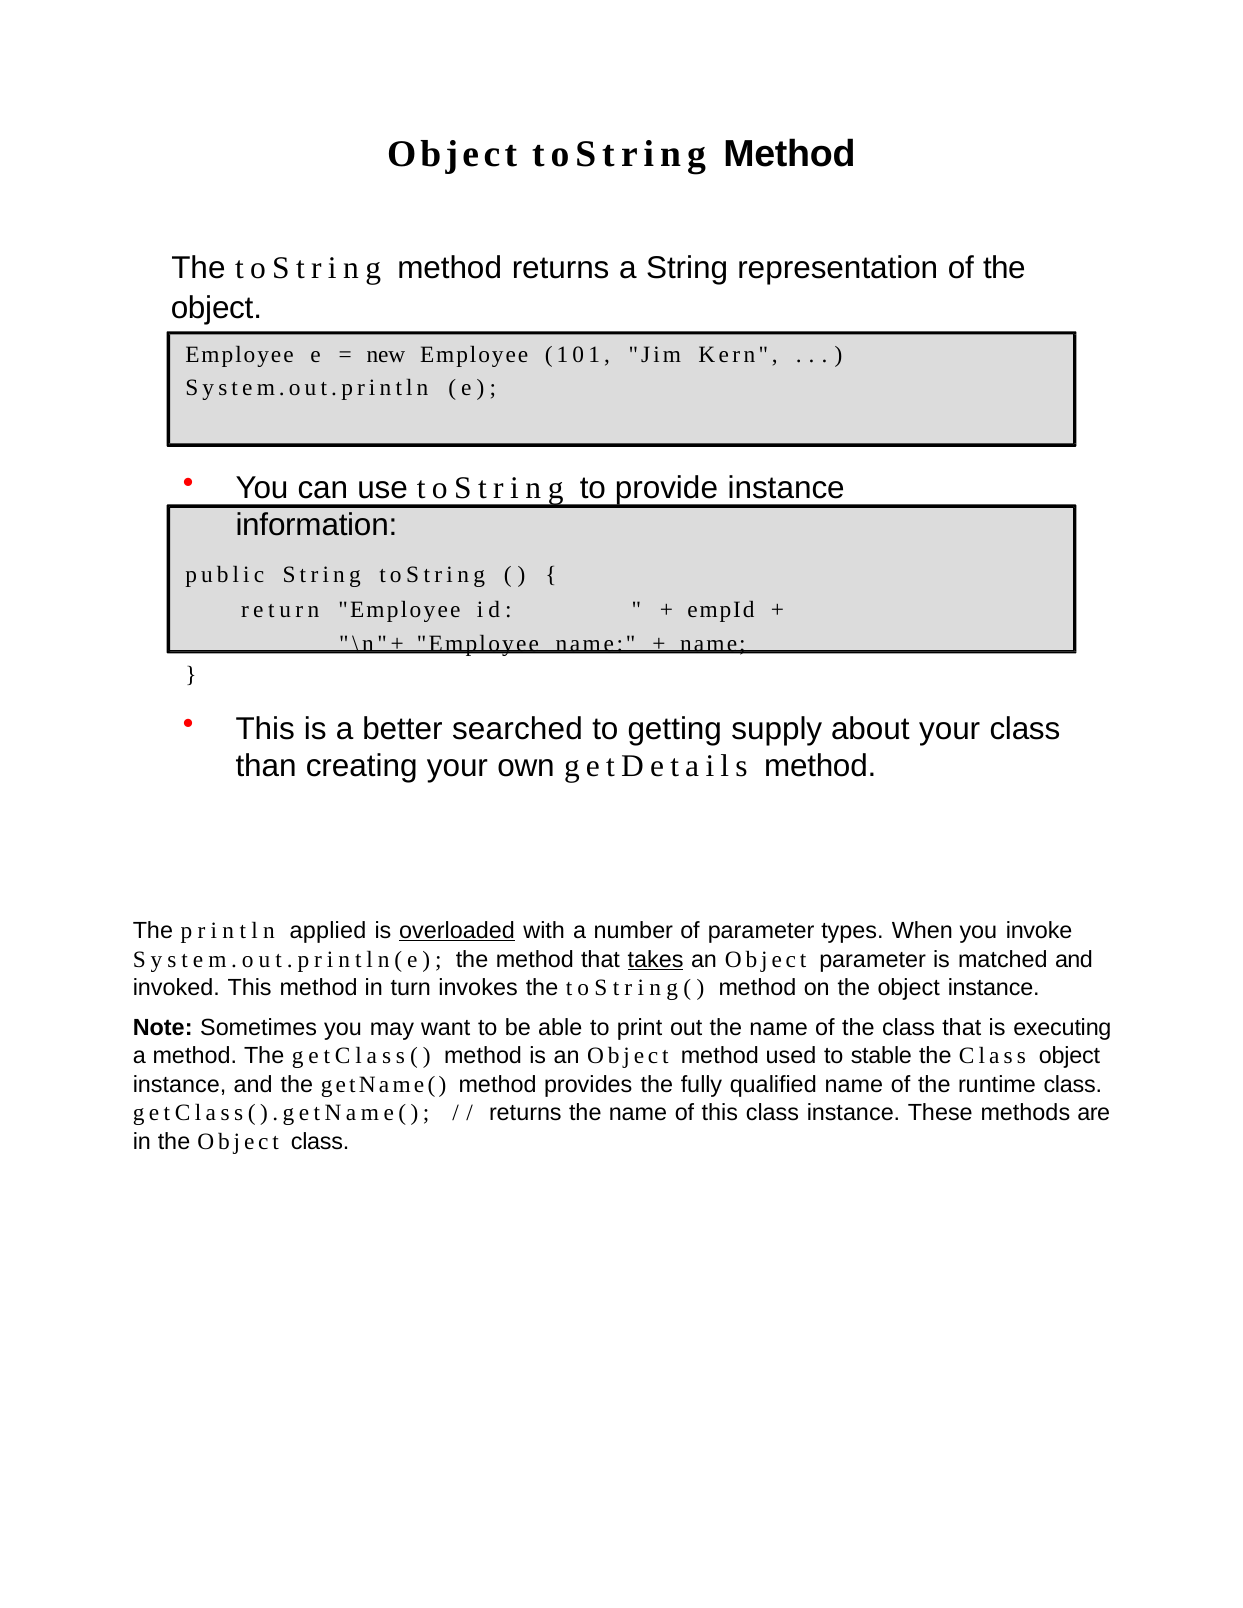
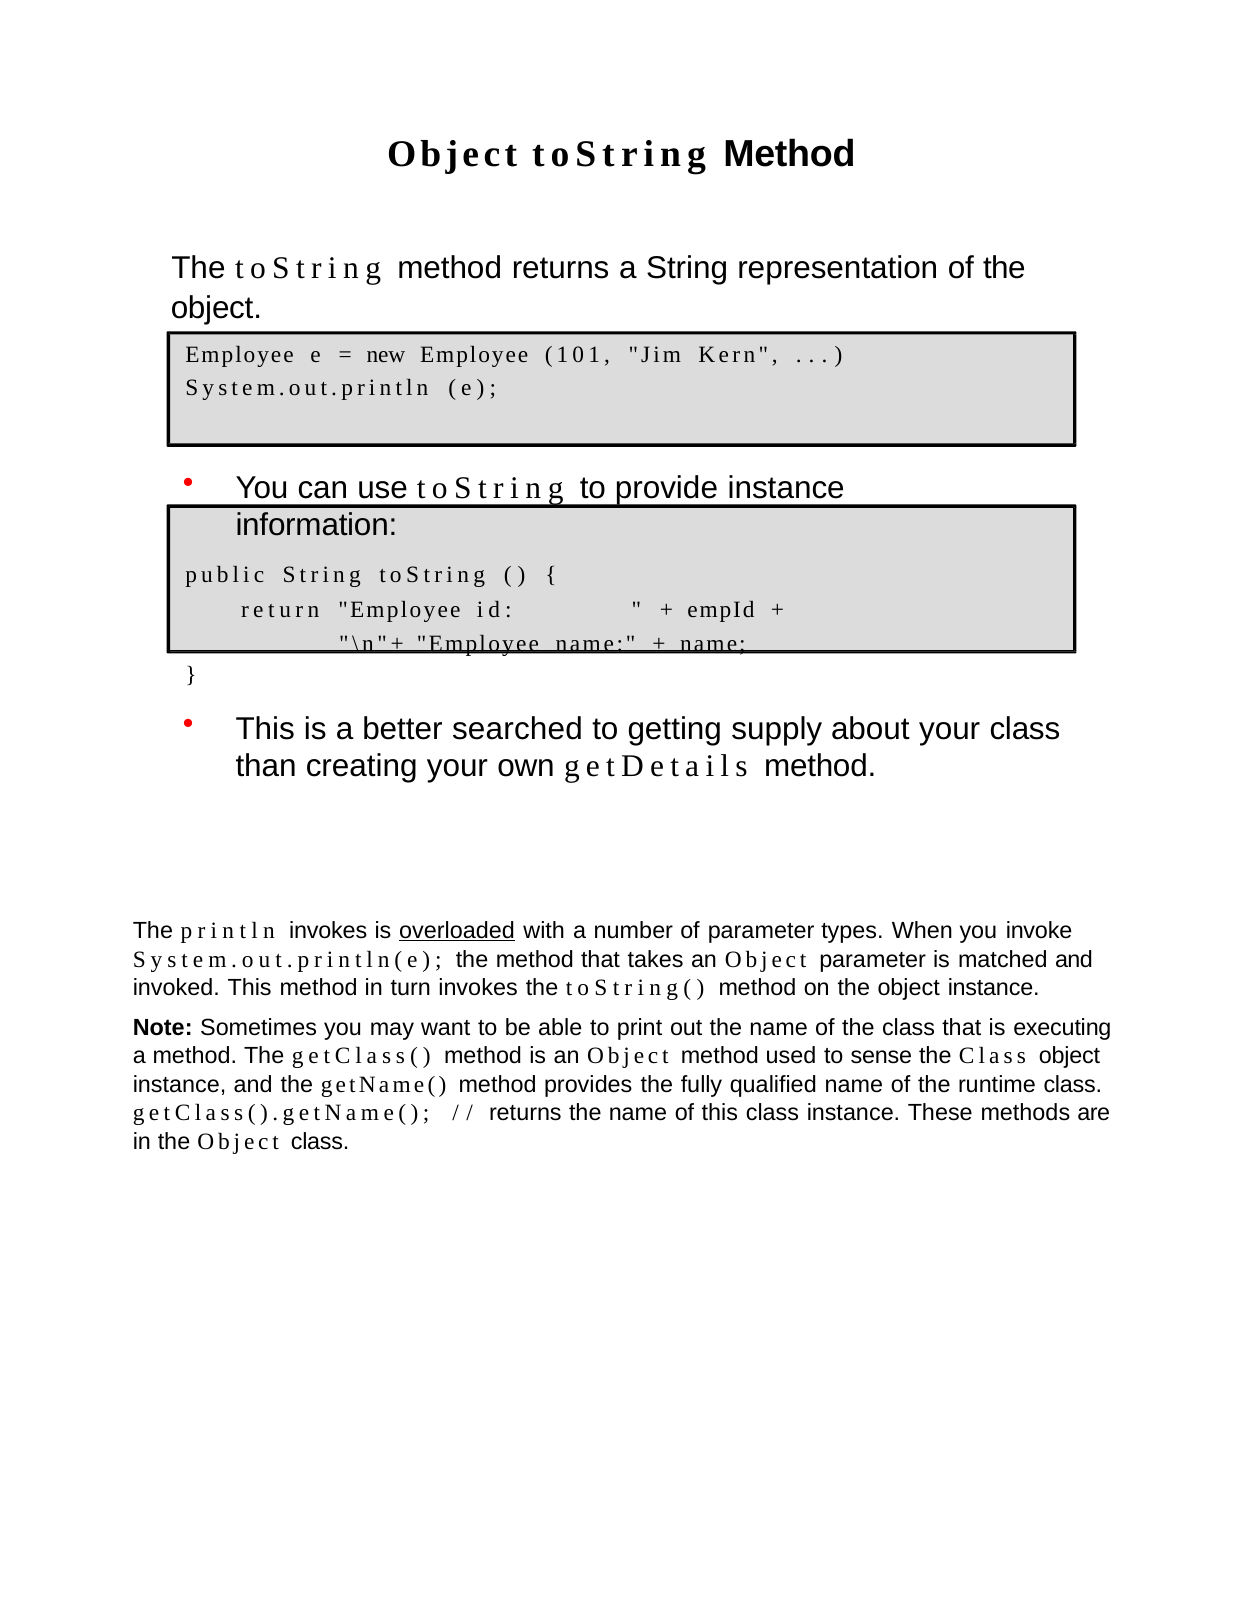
println applied: applied -> invokes
takes underline: present -> none
stable: stable -> sense
